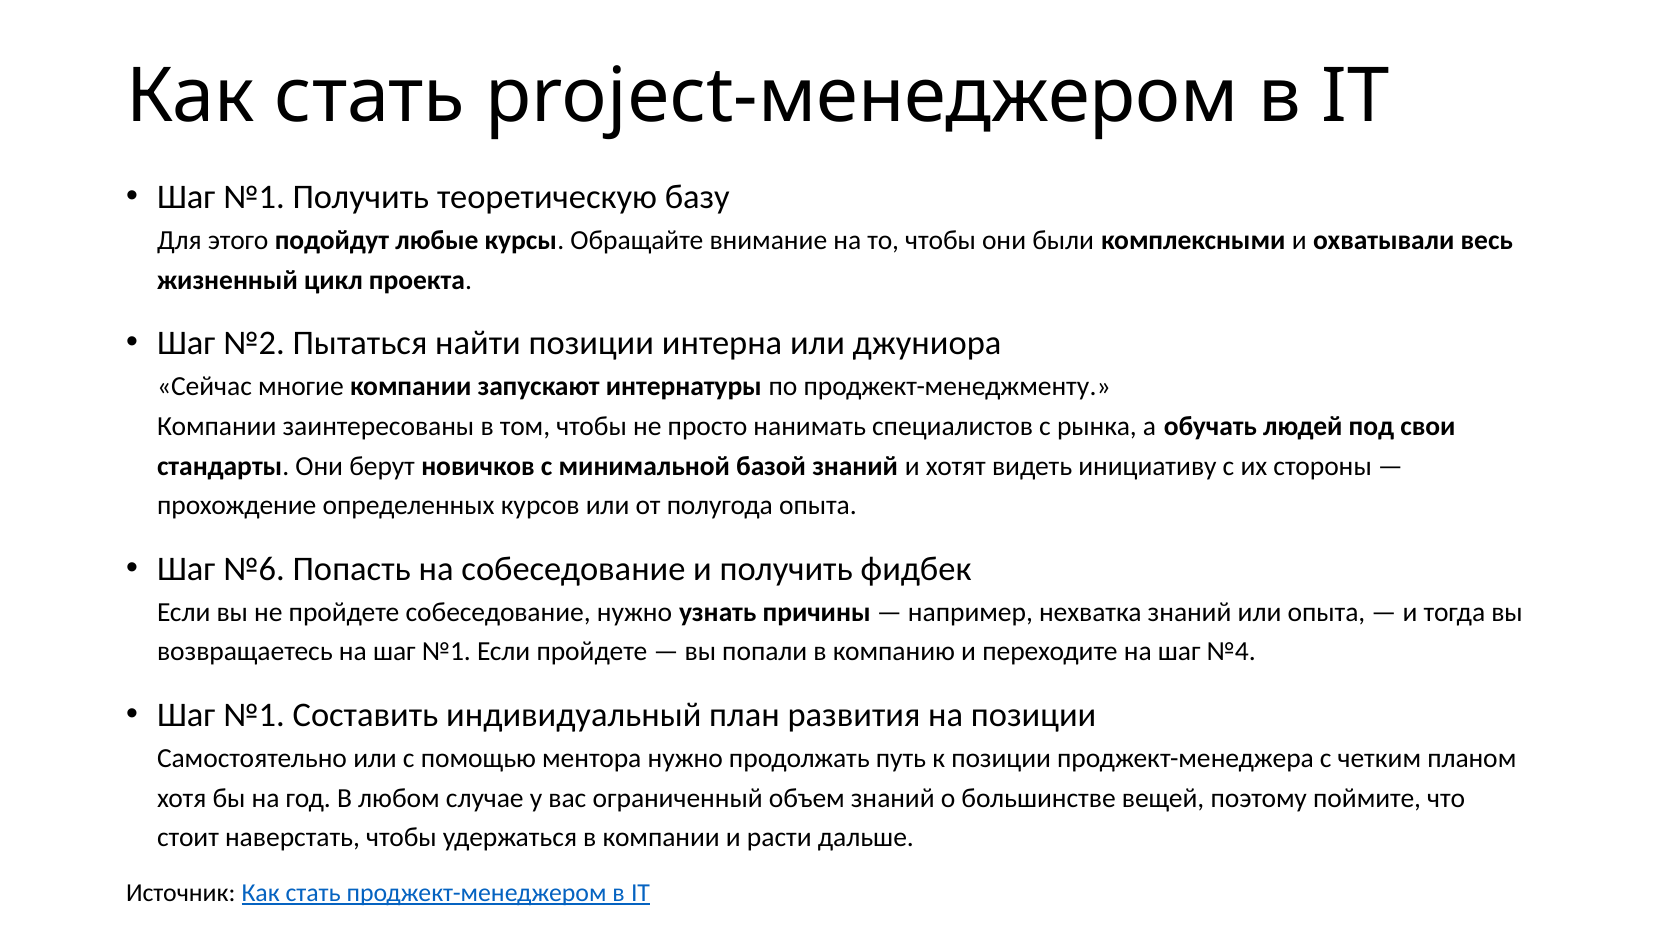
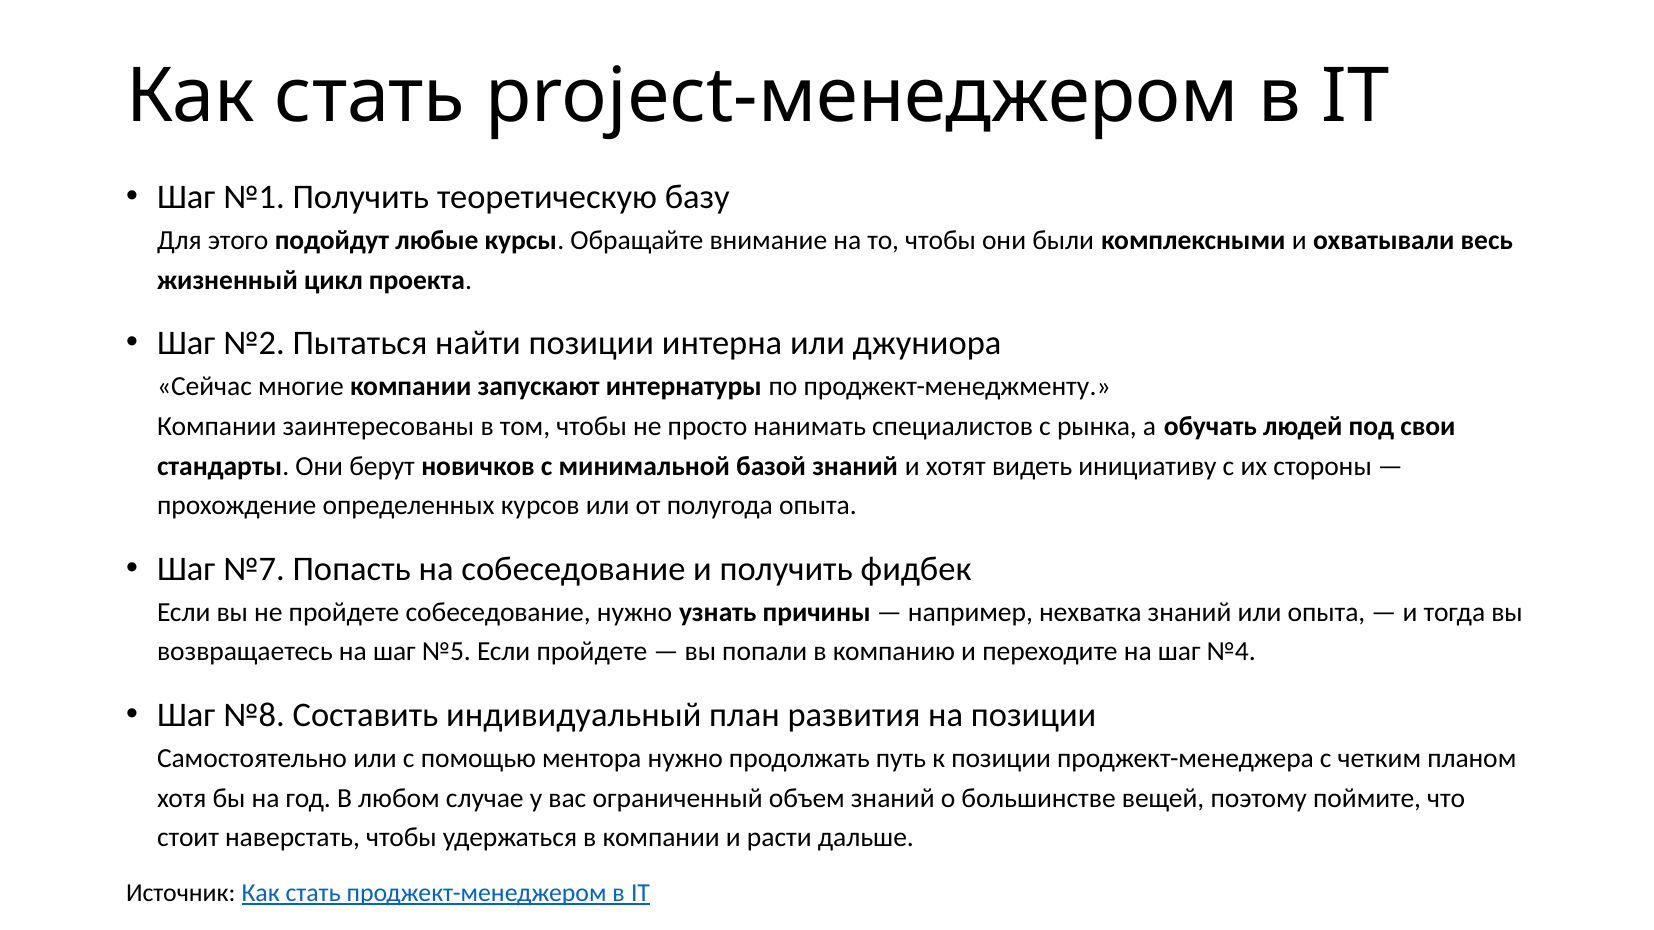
№6: №6 -> №7
на шаг №1: №1 -> №5
№1 at (254, 715): №1 -> №8
